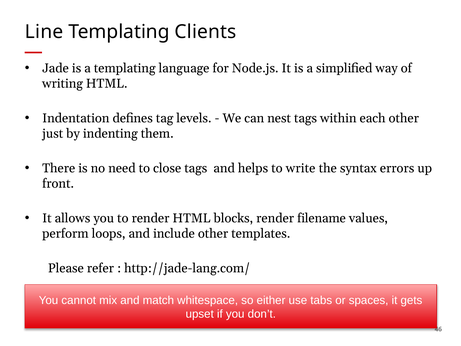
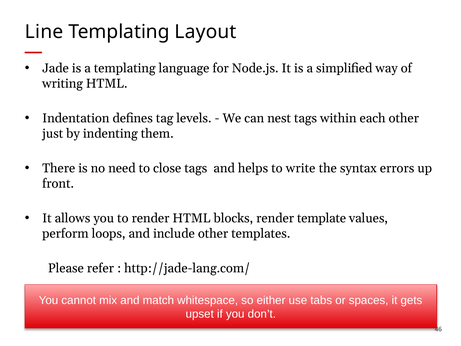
Clients: Clients -> Layout
filename: filename -> template
